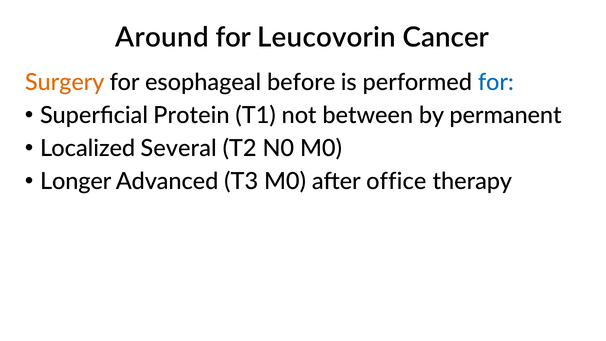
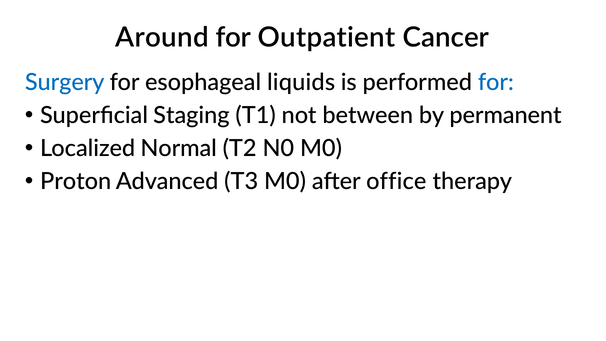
Leucovorin: Leucovorin -> Outpatient
Surgery colour: orange -> blue
before: before -> liquids
Protein: Protein -> Staging
Several: Several -> Normal
Longer: Longer -> Proton
